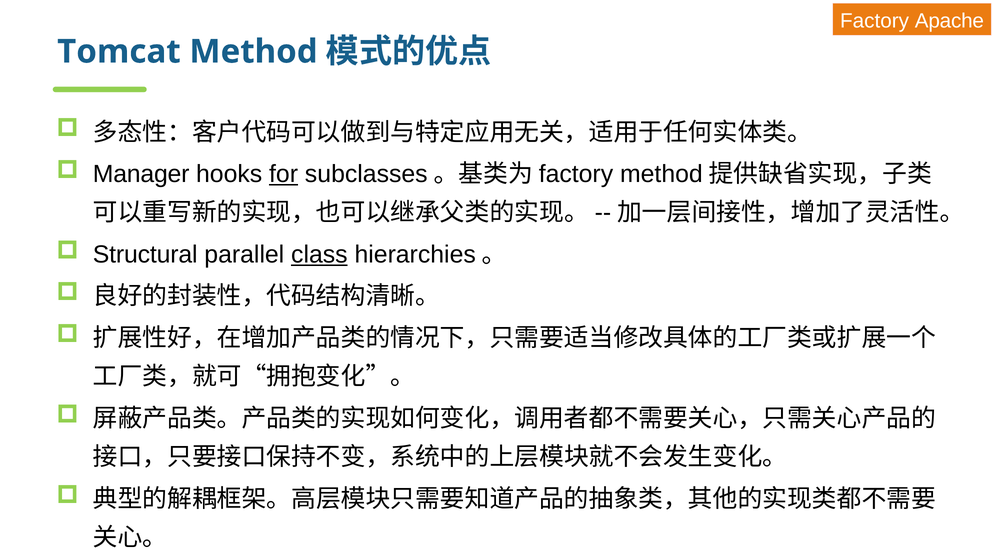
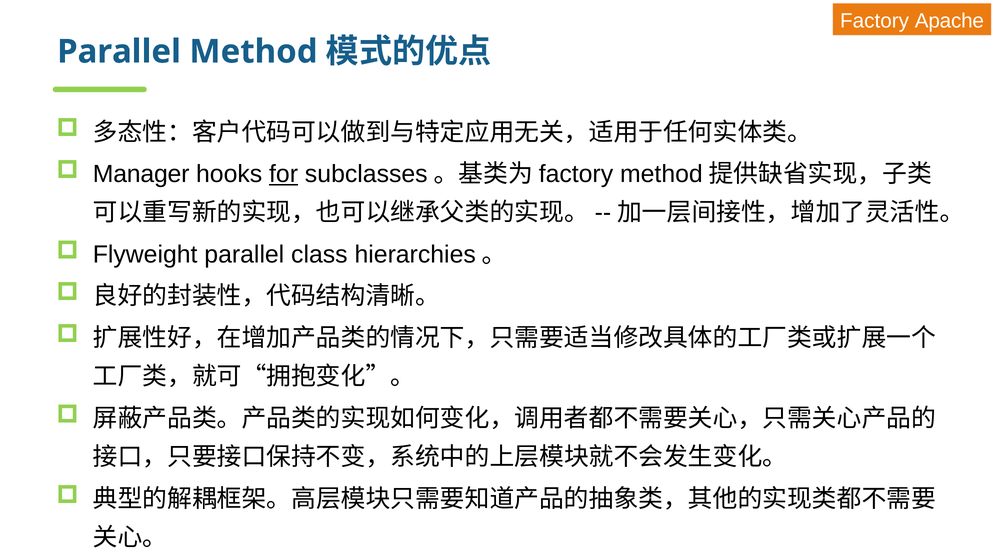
Tomcat at (119, 52): Tomcat -> Parallel
Structural: Structural -> Flyweight
class underline: present -> none
